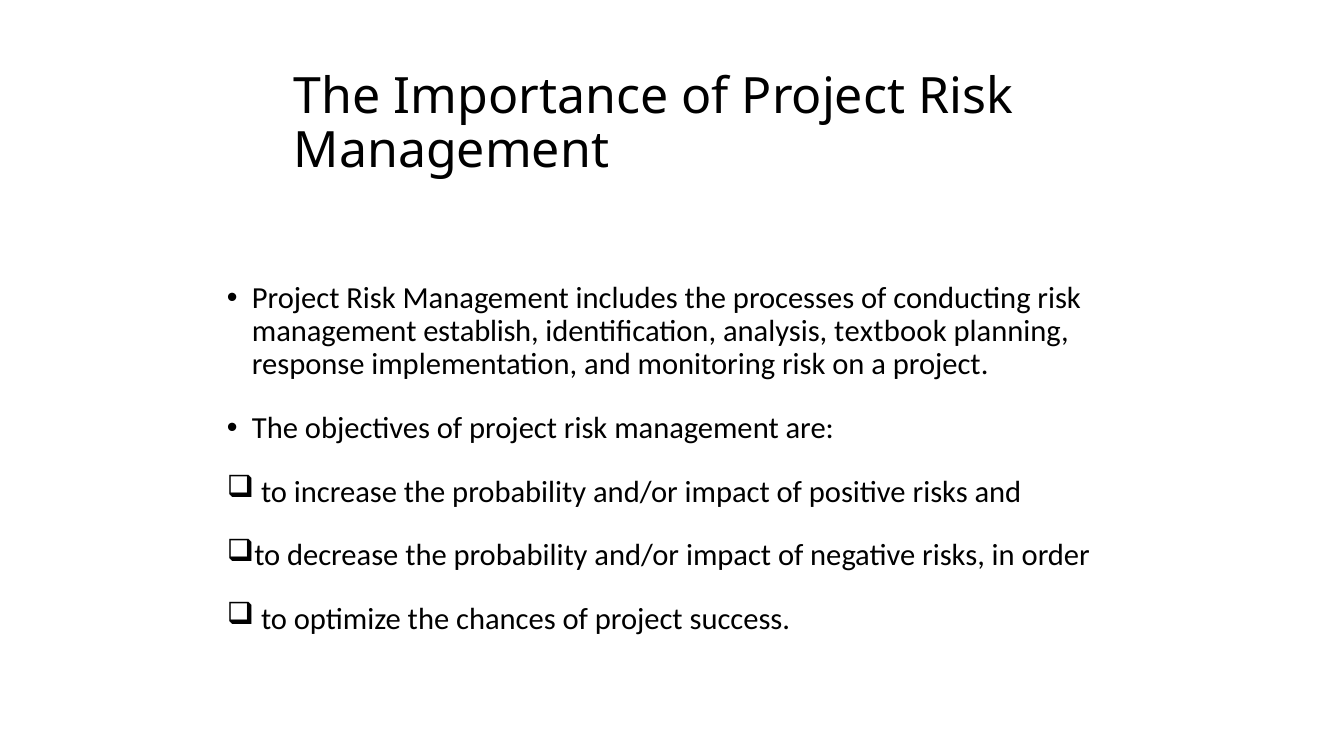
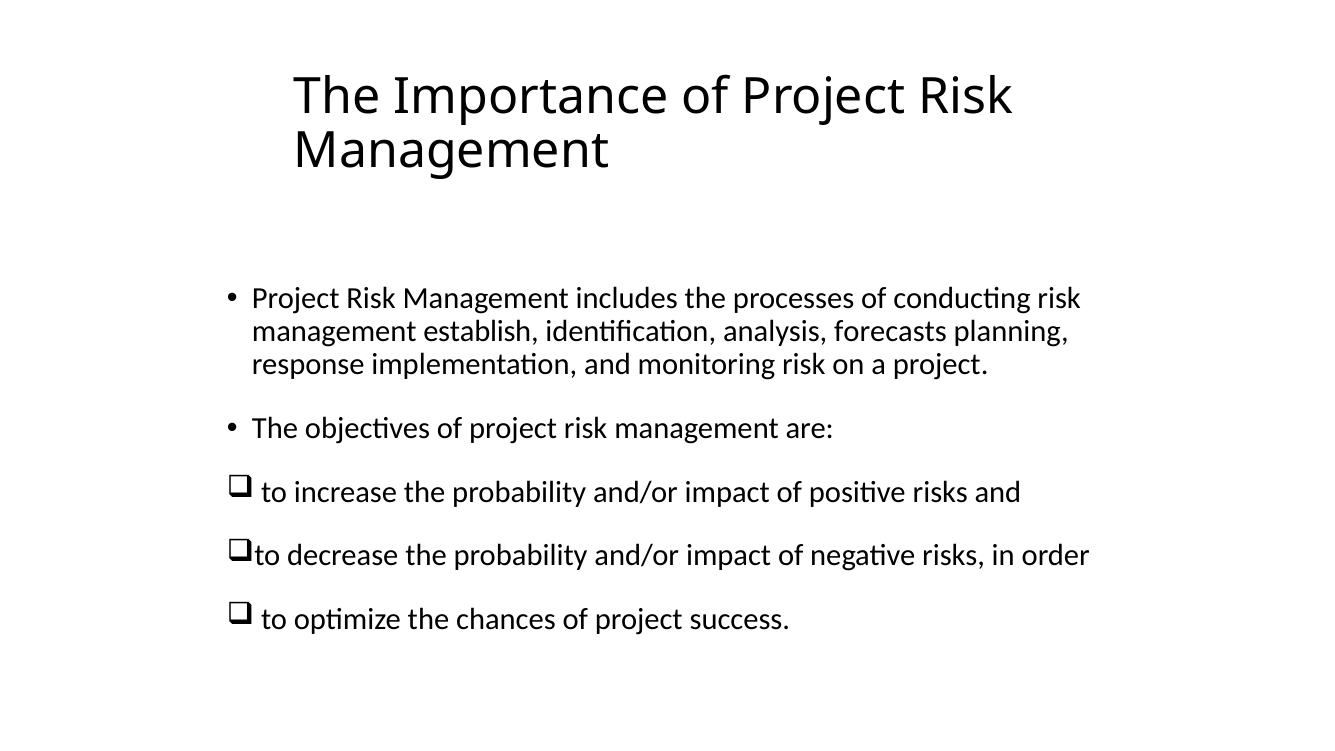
textbook: textbook -> forecasts
